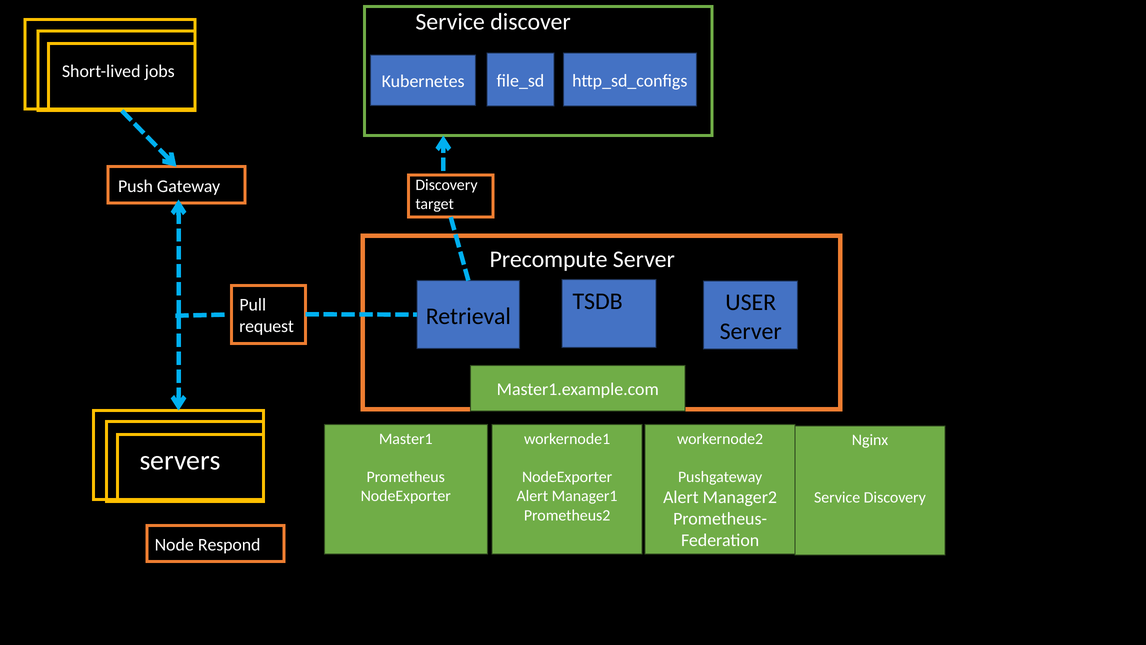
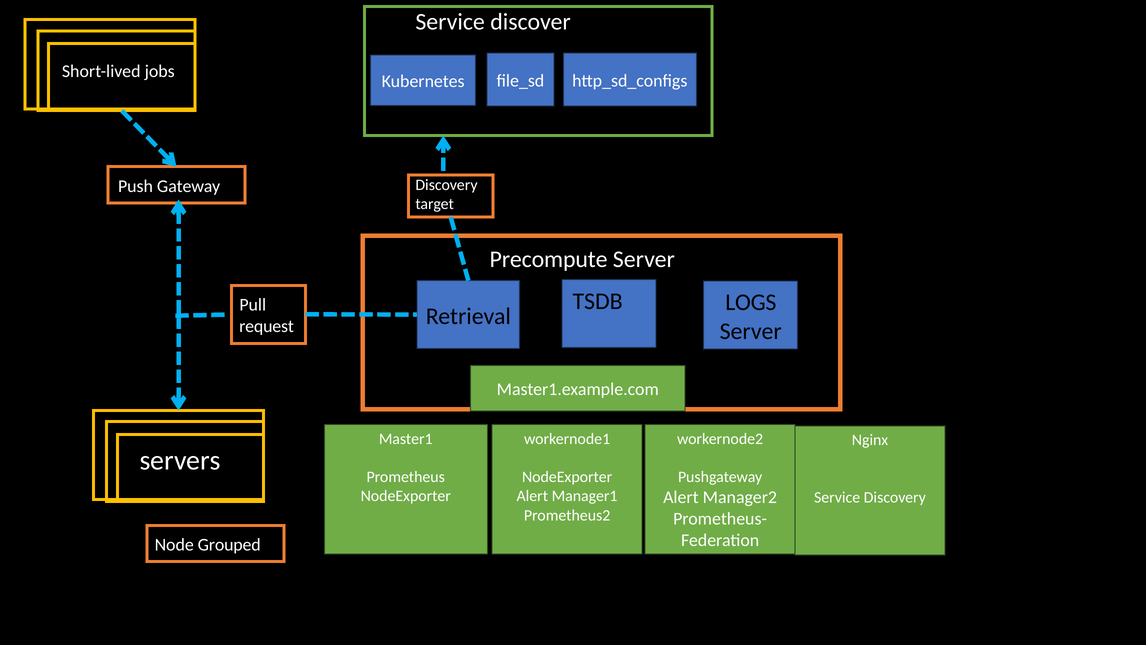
USER: USER -> LOGS
Respond: Respond -> Grouped
